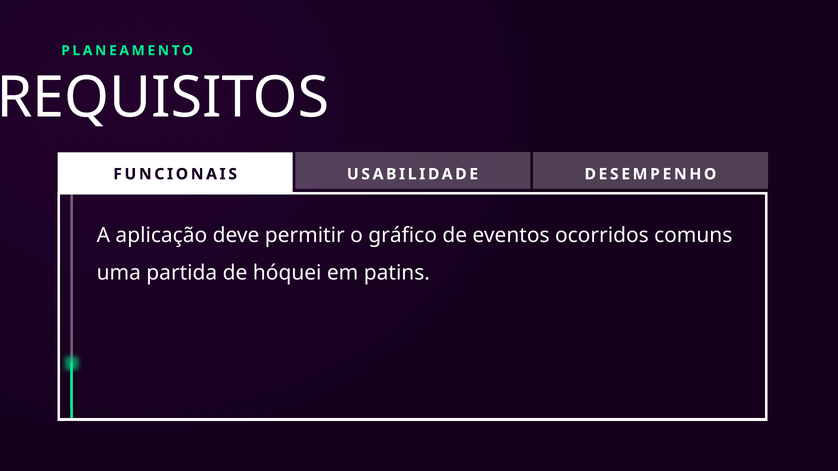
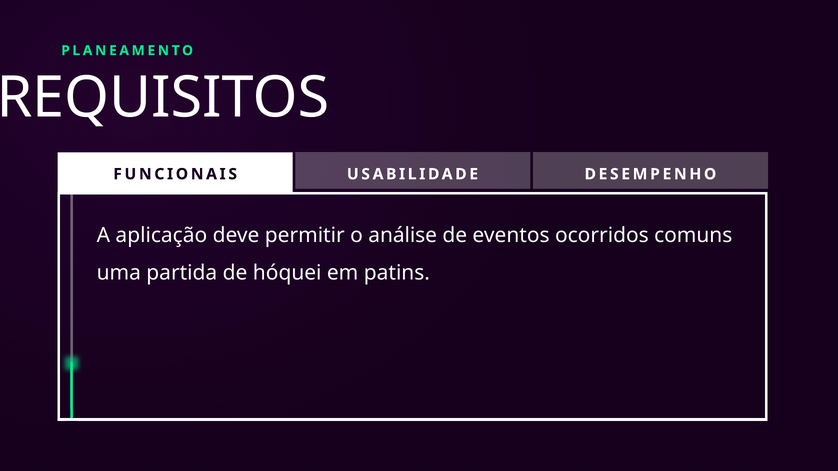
gráfico: gráfico -> análise
